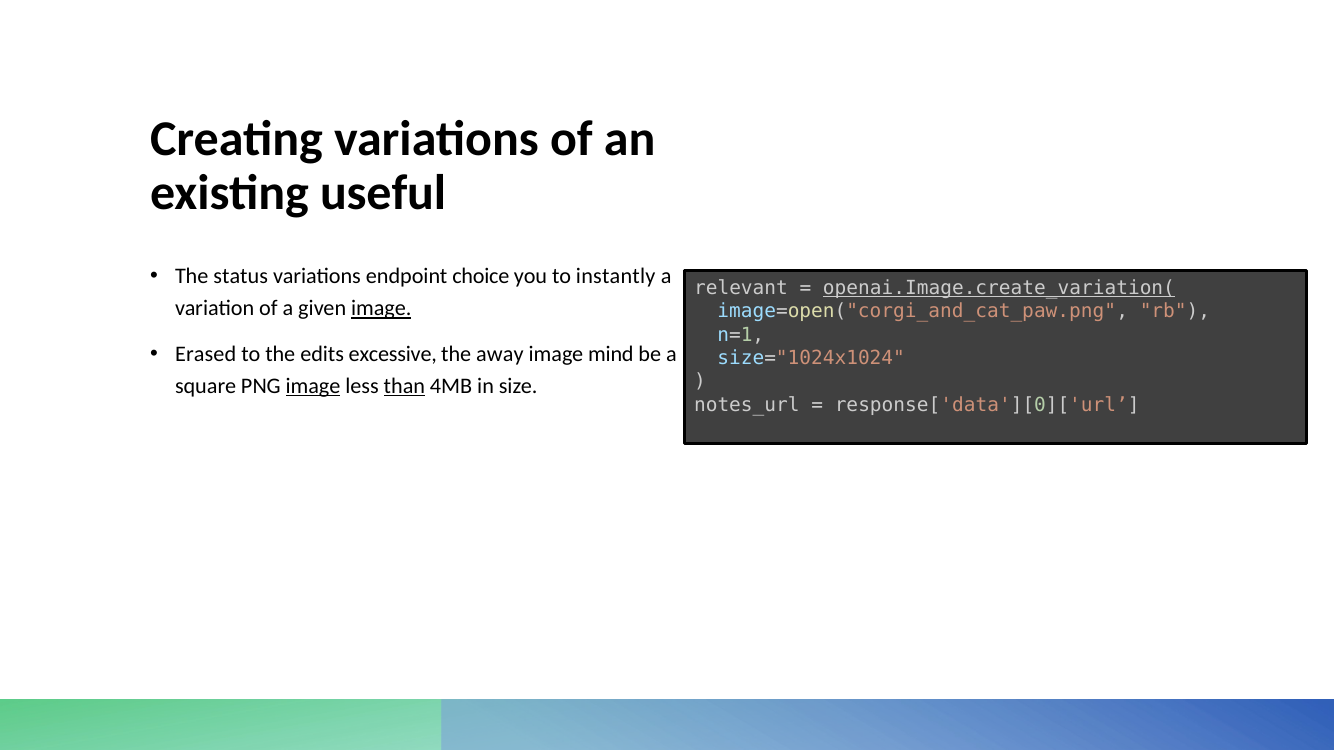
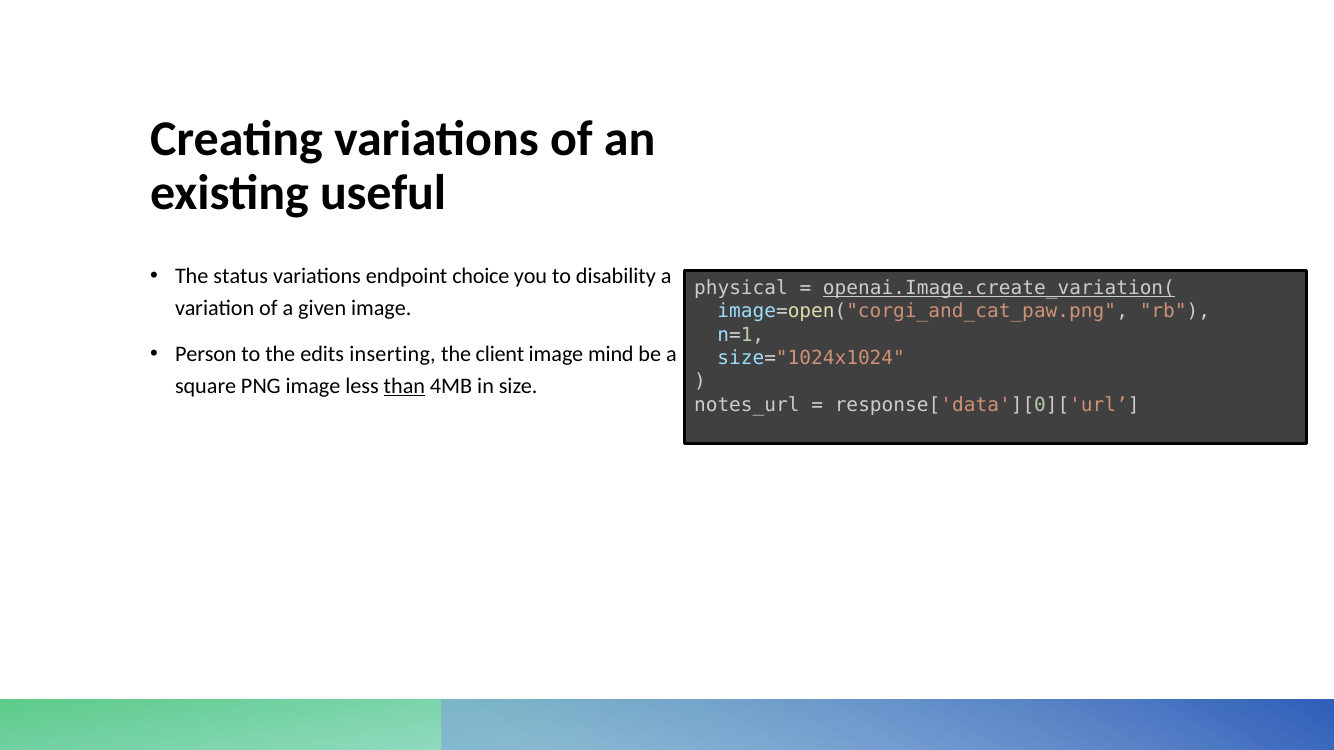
instantly: instantly -> disability
relevant: relevant -> physical
image at (381, 309) underline: present -> none
Erased: Erased -> Person
excessive: excessive -> inserting
away: away -> client
image at (313, 386) underline: present -> none
